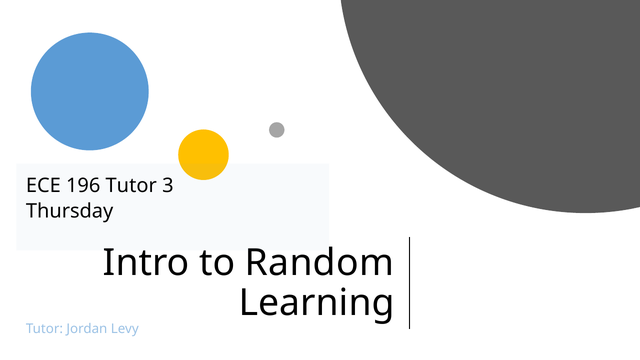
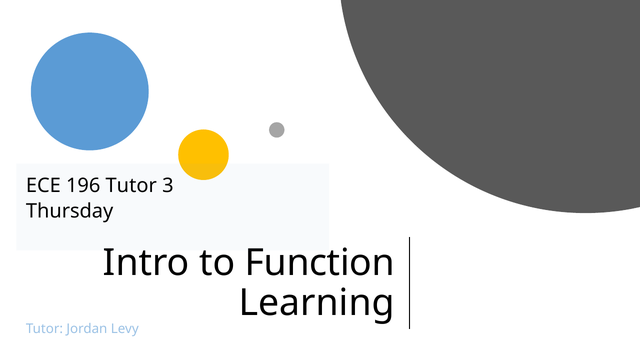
Random: Random -> Function
